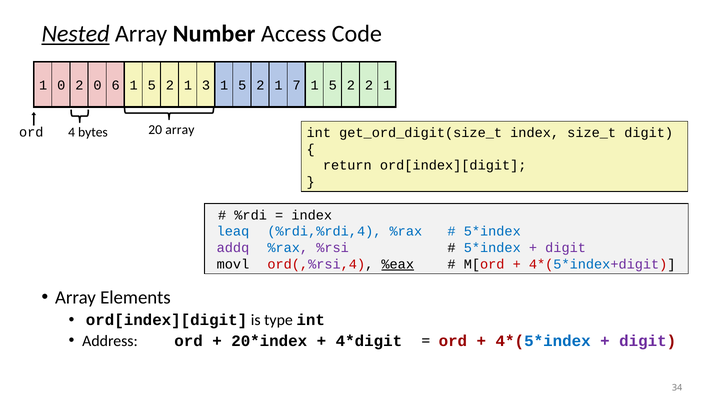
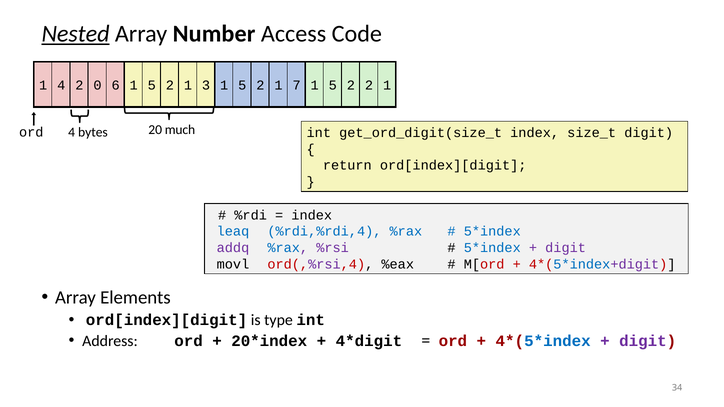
0 at (61, 85): 0 -> 4
20 array: array -> much
%eax underline: present -> none
